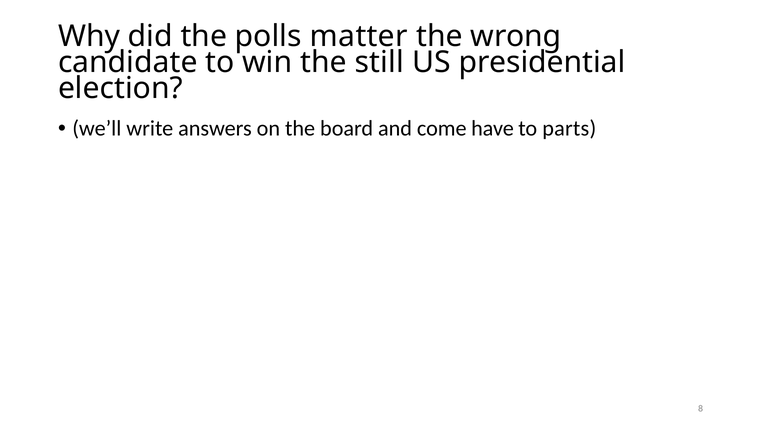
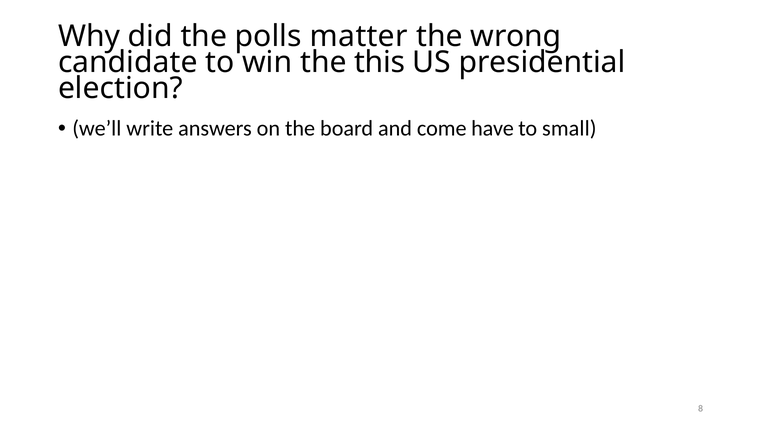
still: still -> this
parts: parts -> small
